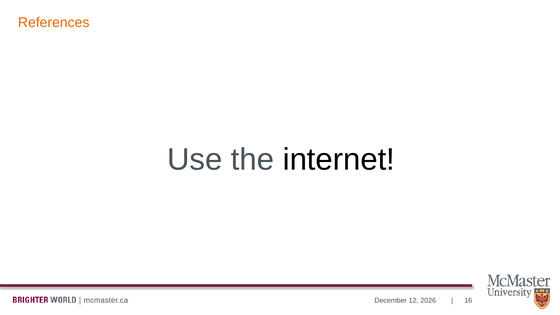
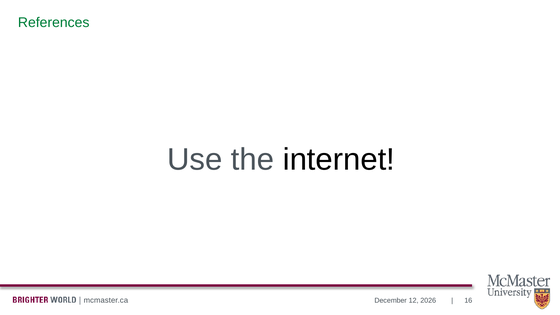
References colour: orange -> green
